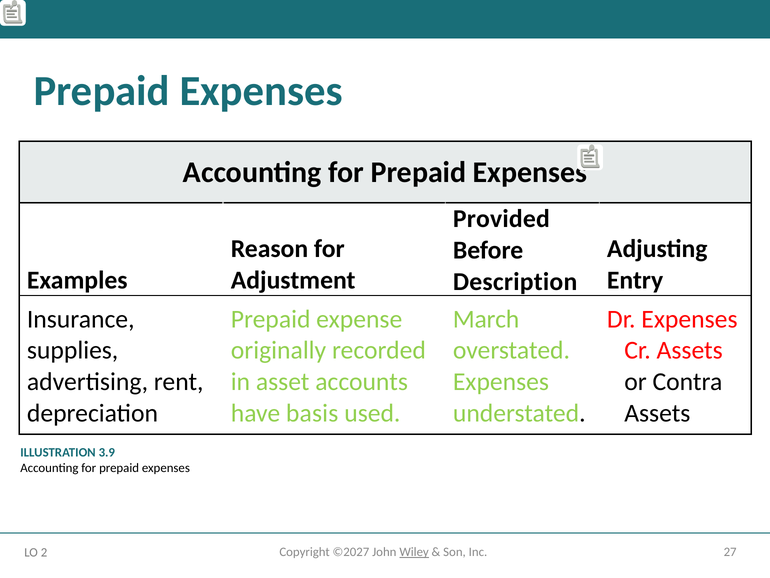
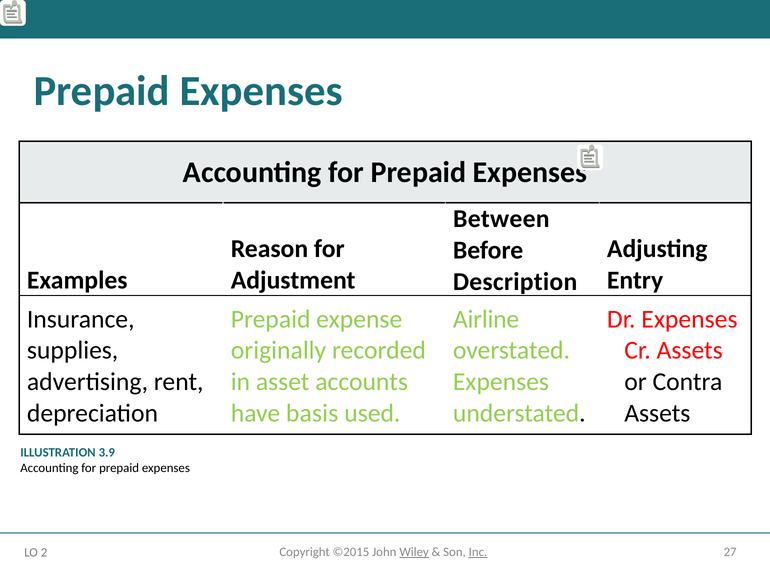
Provided: Provided -> Between
March: March -> Airline
©2027: ©2027 -> ©2015
Inc underline: none -> present
